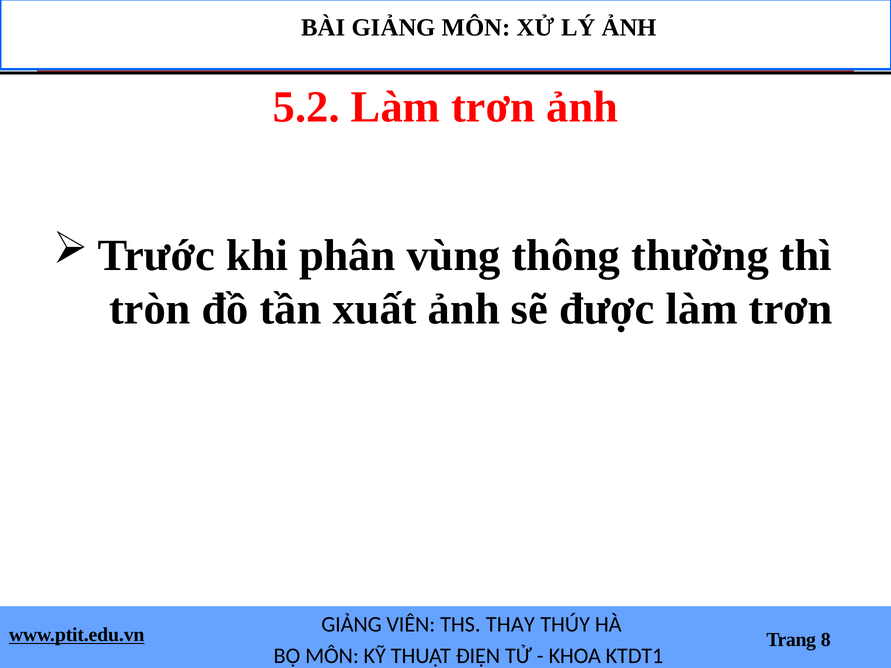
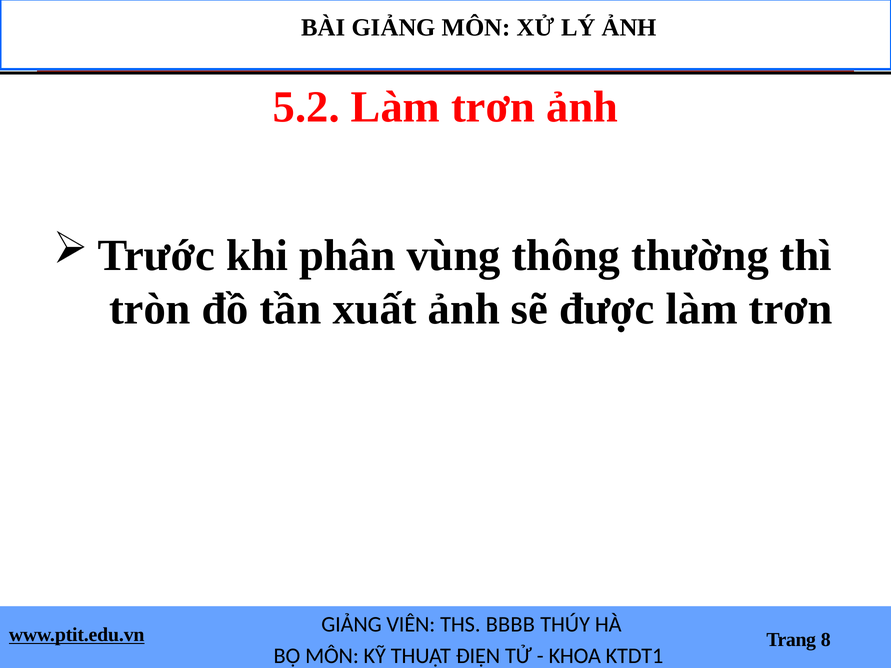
THAY: THAY -> BBBB
